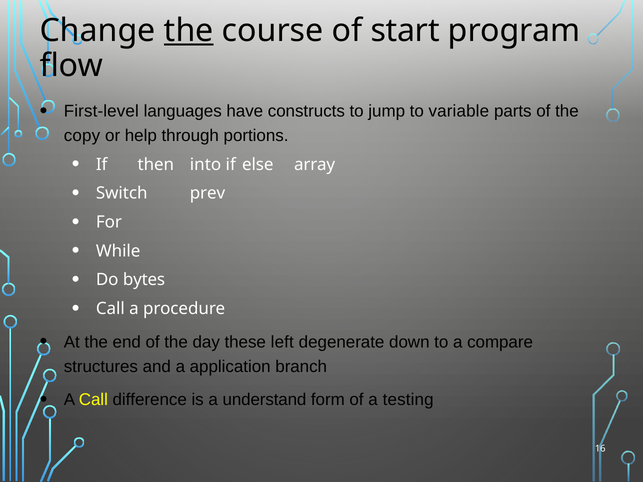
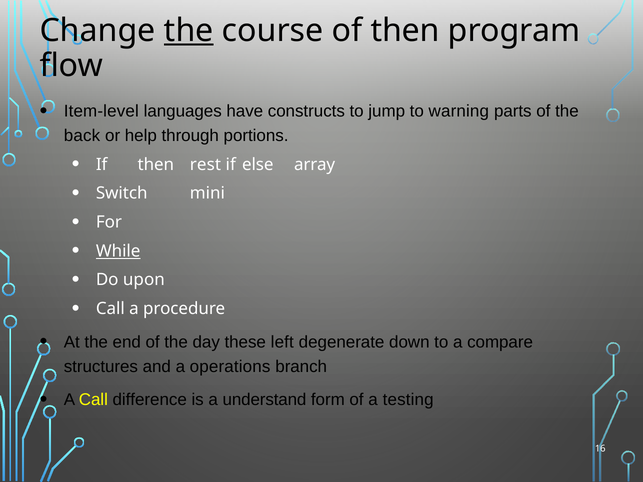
of start: start -> then
First-level: First-level -> Item-level
variable: variable -> warning
copy: copy -> back
into: into -> rest
prev: prev -> mini
While underline: none -> present
bytes: bytes -> upon
application: application -> operations
